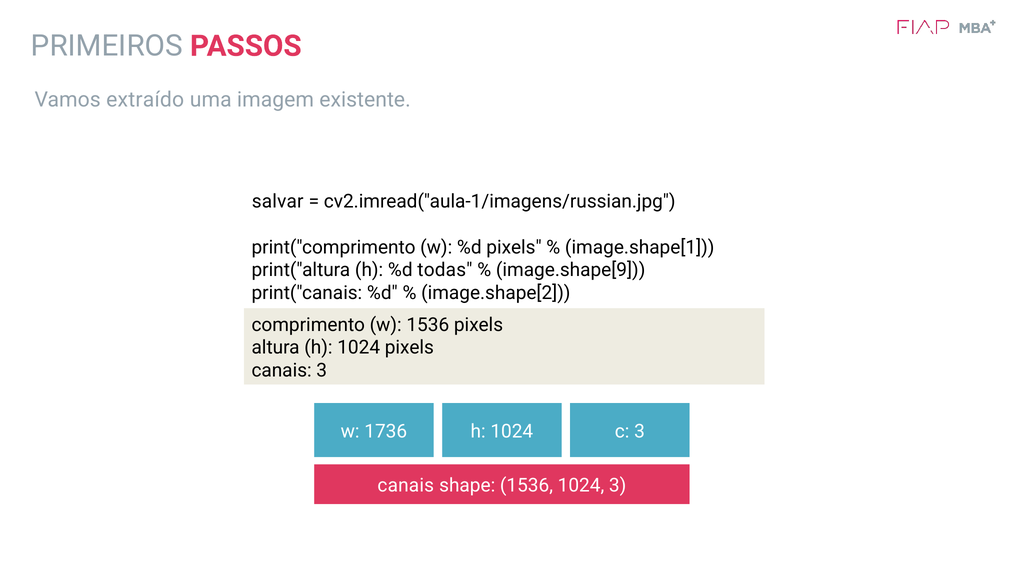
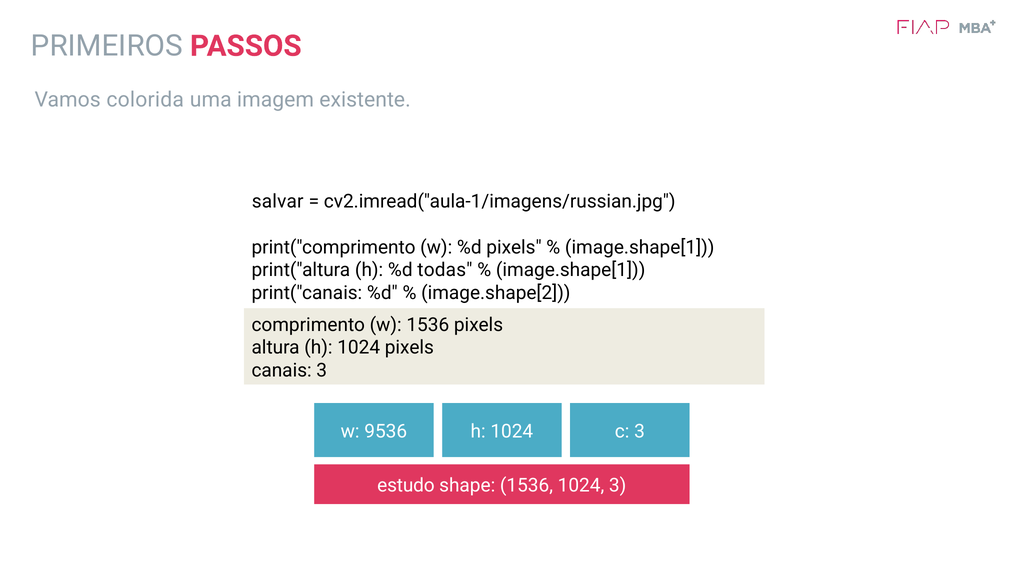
extraído: extraído -> colorida
image.shape[9 at (571, 270): image.shape[9 -> image.shape[1
1736: 1736 -> 9536
canais at (406, 485): canais -> estudo
